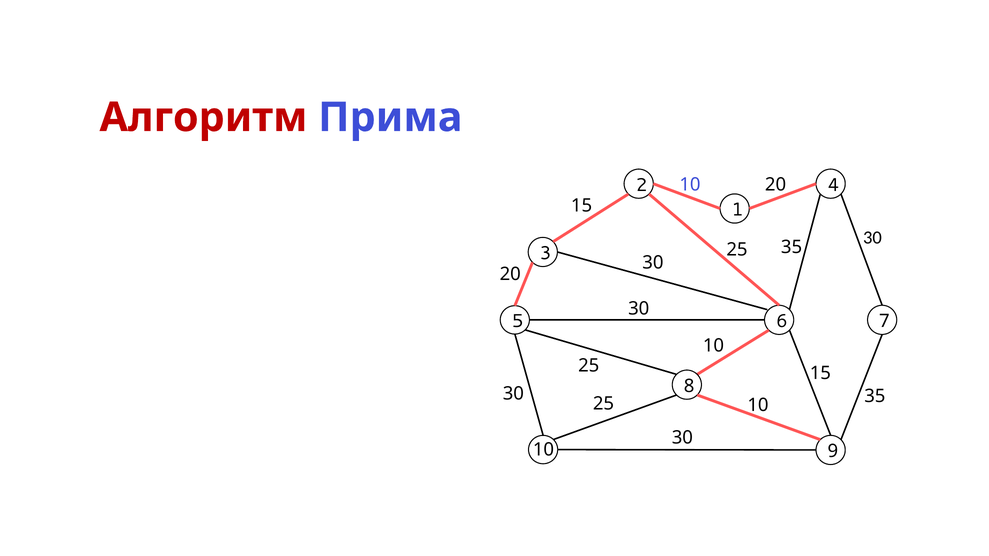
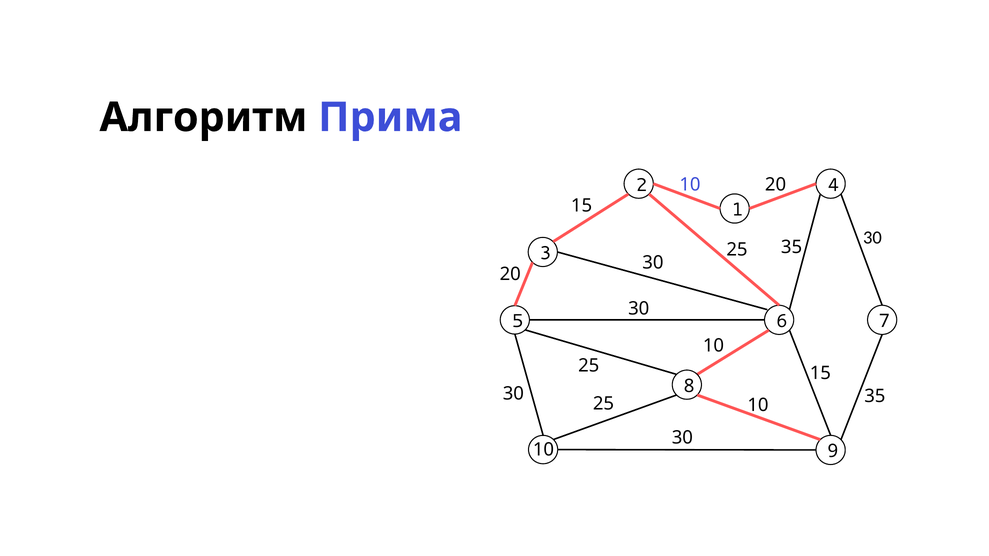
Алгоритм colour: red -> black
